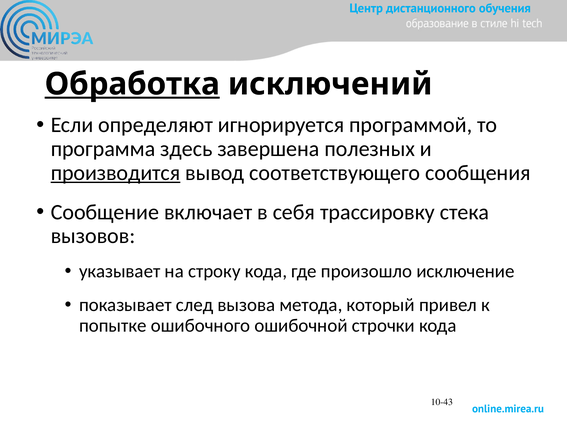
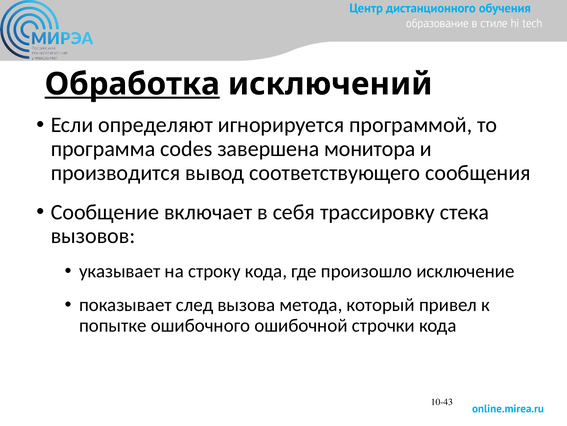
здесь: здесь -> codes
полезных: полезных -> монитора
производится underline: present -> none
